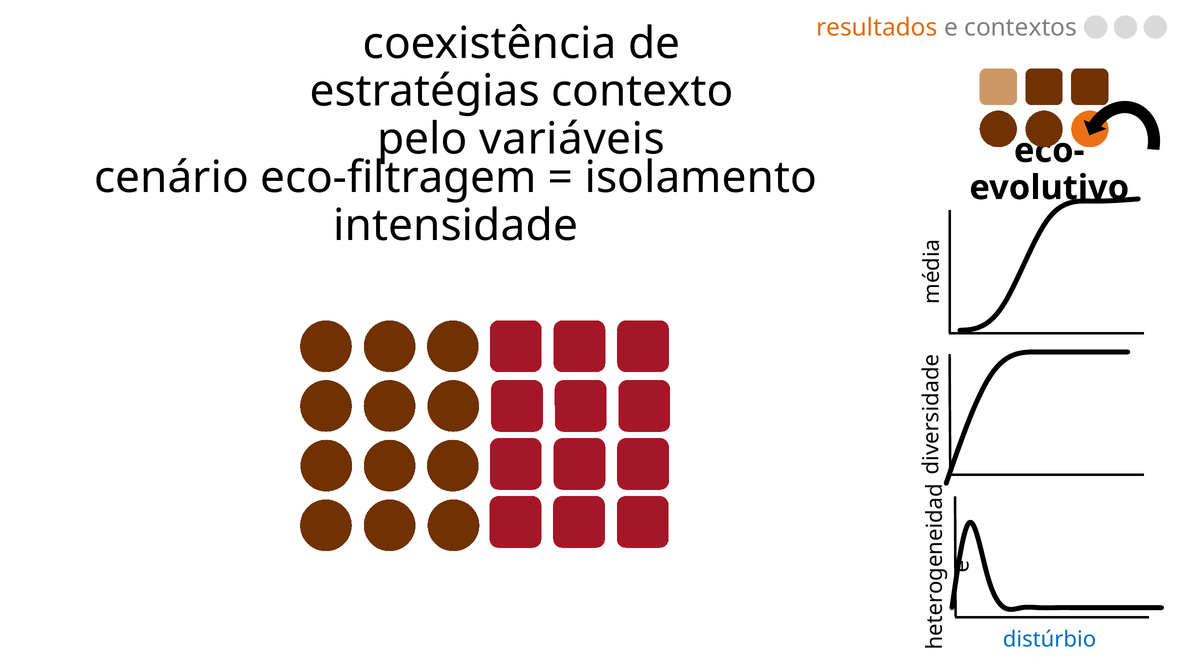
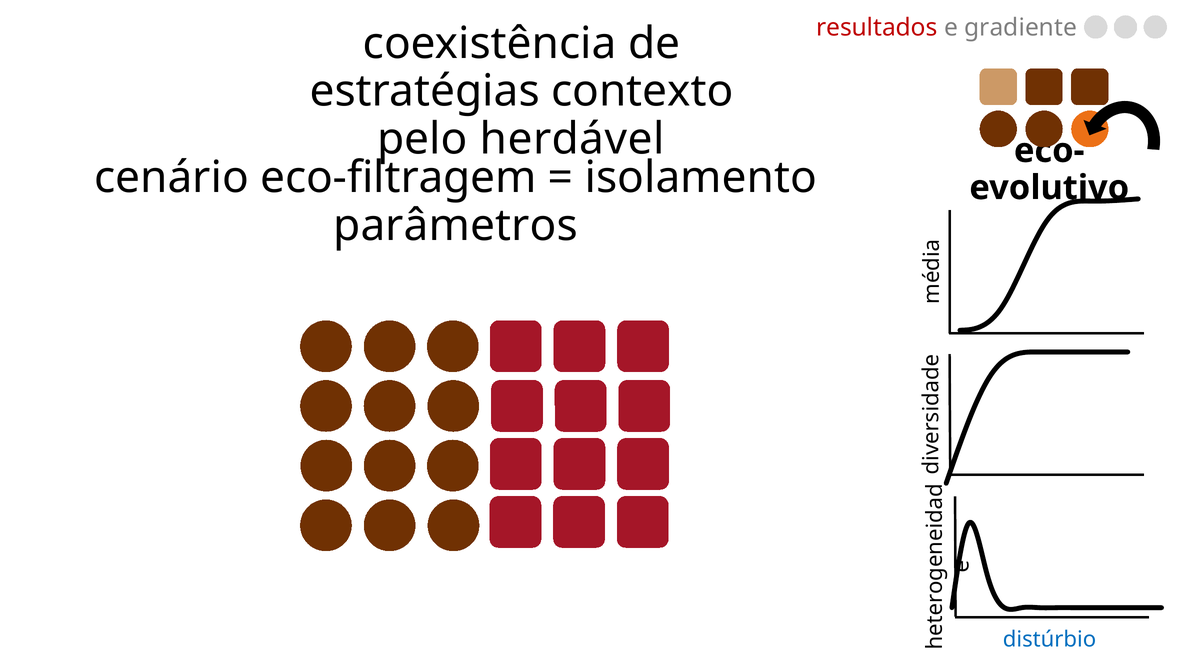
resultados colour: orange -> red
contextos: contextos -> gradiente
variáveis: variáveis -> herdável
intensidade: intensidade -> parâmetros
